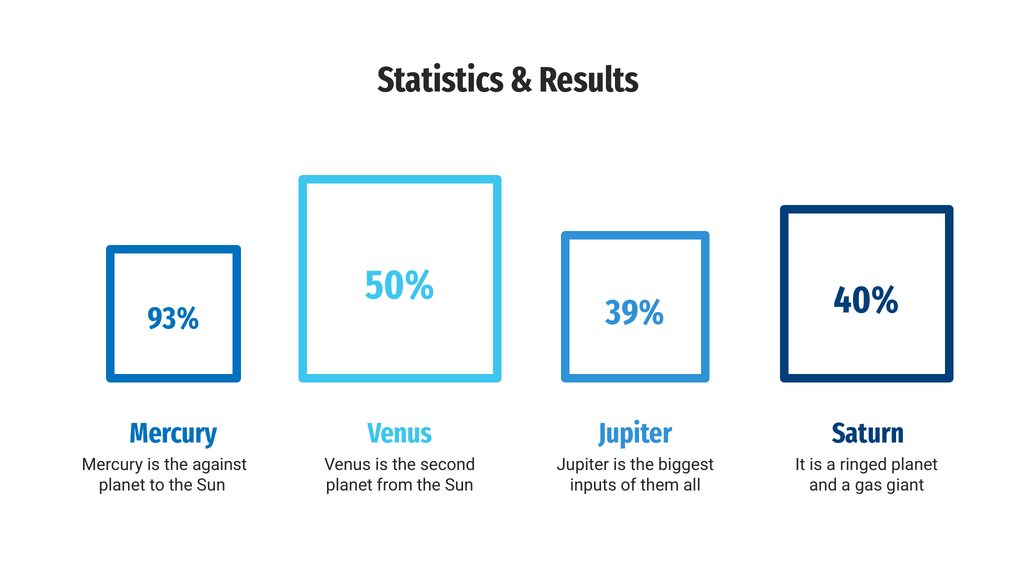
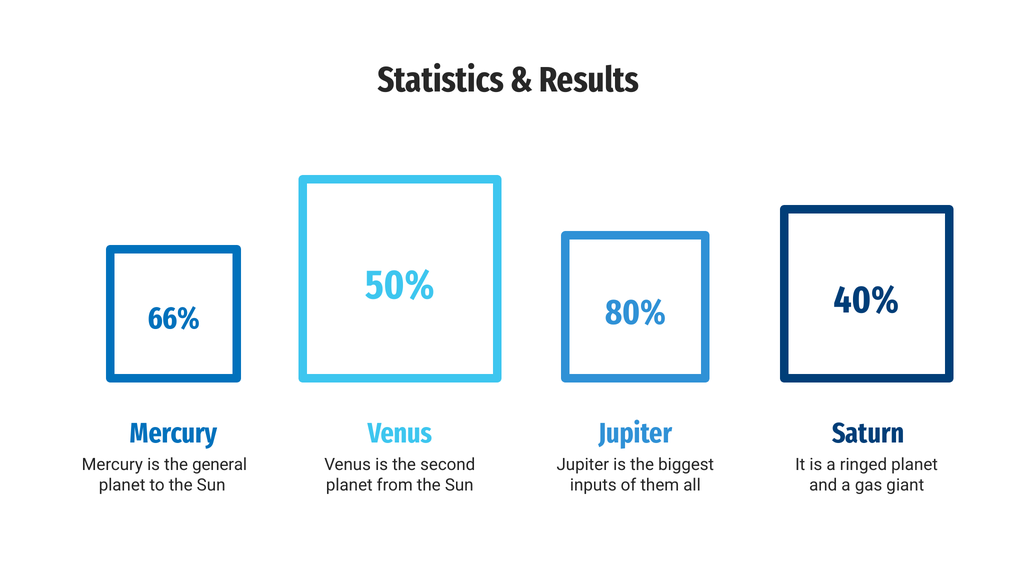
39%: 39% -> 80%
93%: 93% -> 66%
against: against -> general
